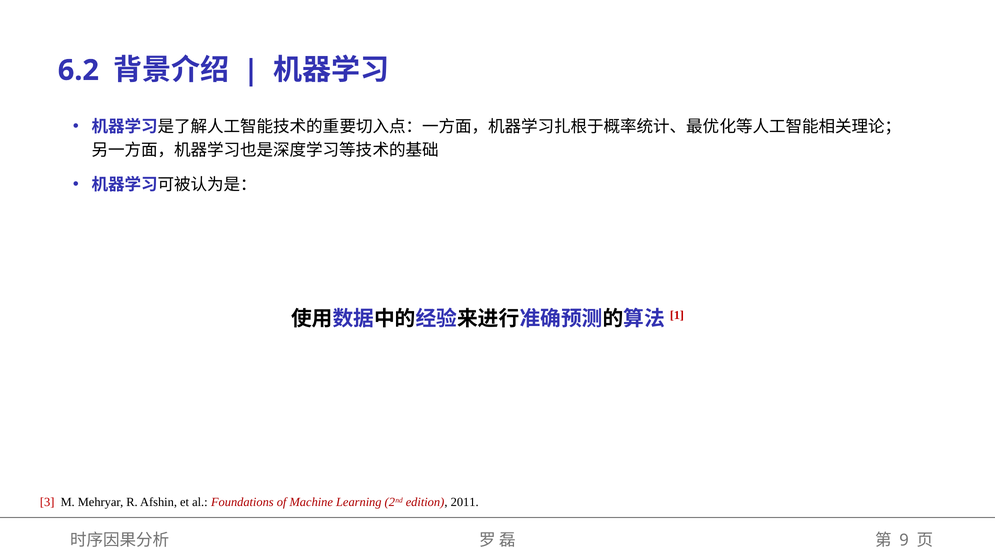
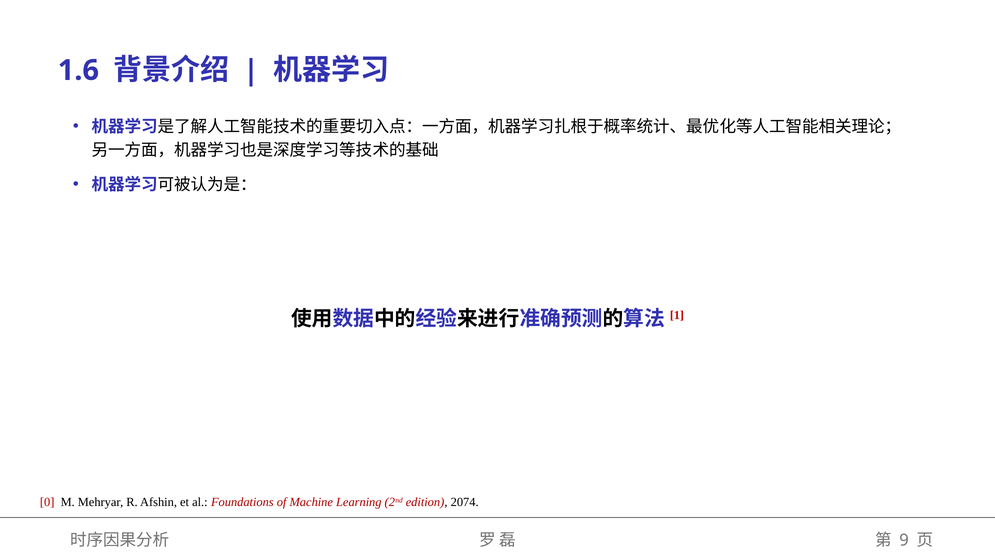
6.2: 6.2 -> 1.6
3: 3 -> 0
2011: 2011 -> 2074
